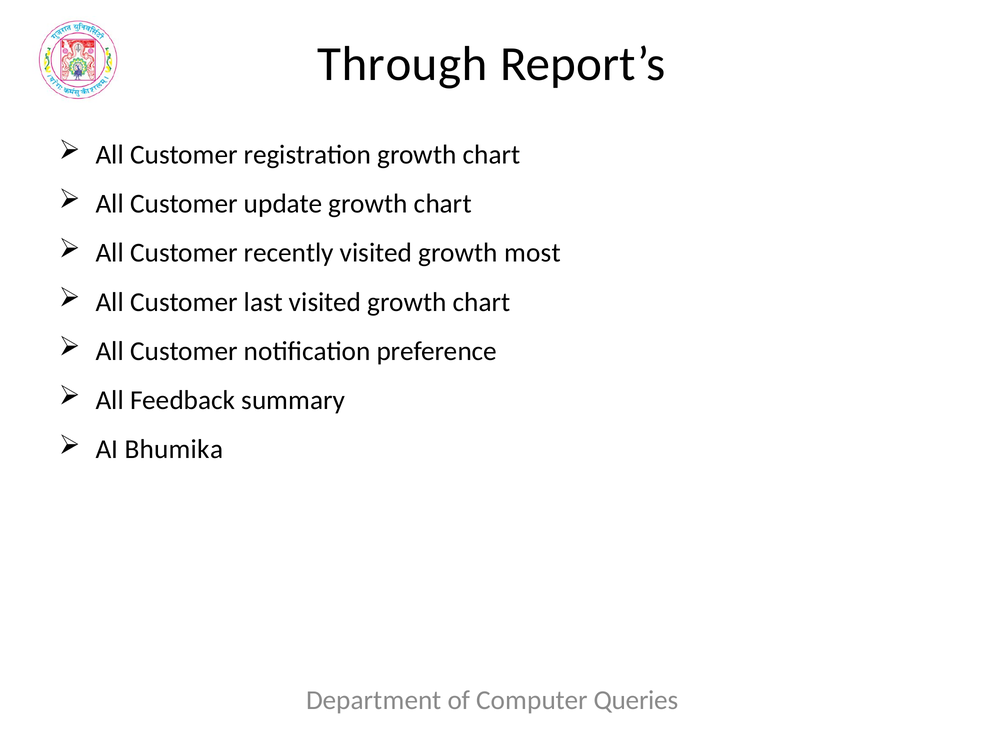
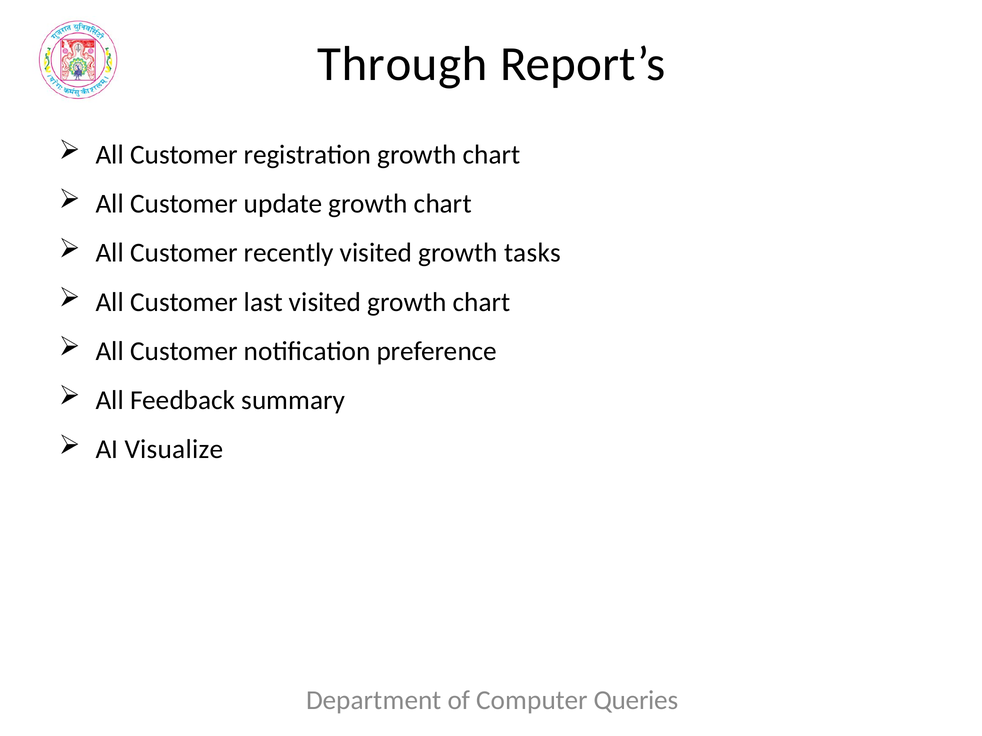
most: most -> tasks
Bhumika: Bhumika -> Visualize
